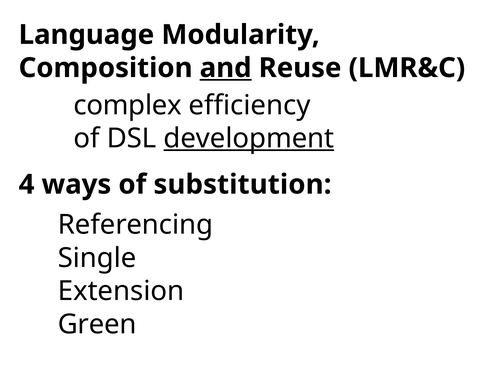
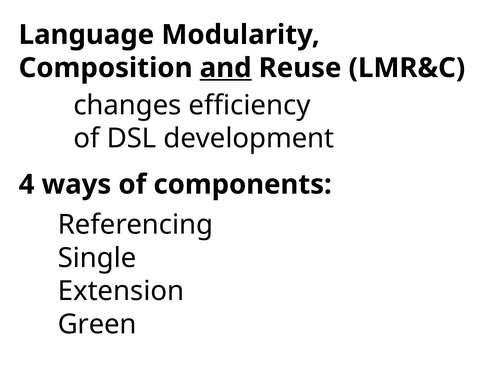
complex: complex -> changes
development underline: present -> none
substitution: substitution -> components
